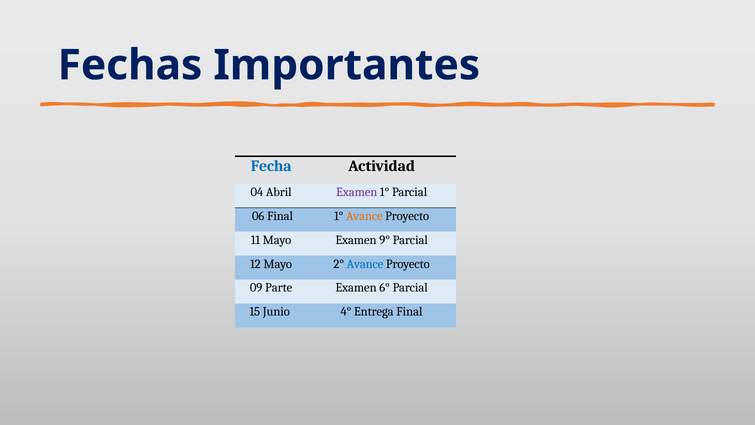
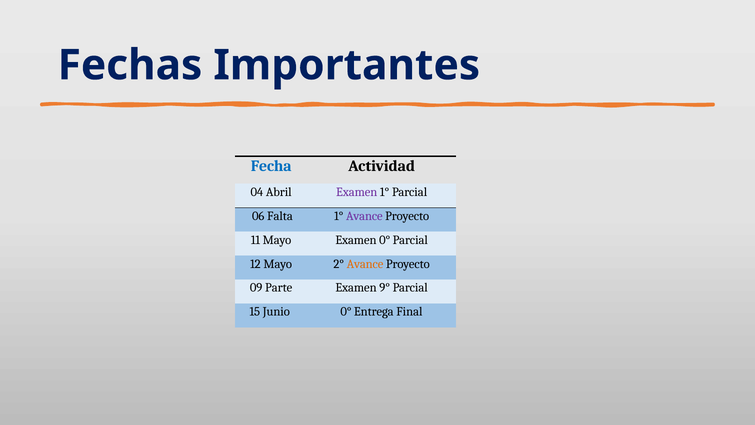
06 Final: Final -> Falta
Avance at (364, 216) colour: orange -> purple
Examen 9°: 9° -> 0°
Avance at (365, 264) colour: blue -> orange
6°: 6° -> 9°
Junio 4°: 4° -> 0°
